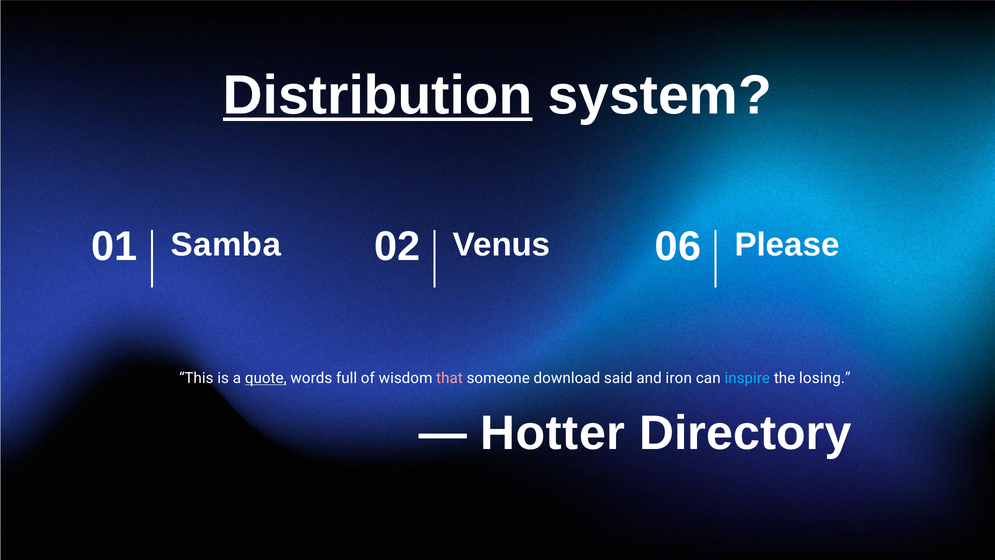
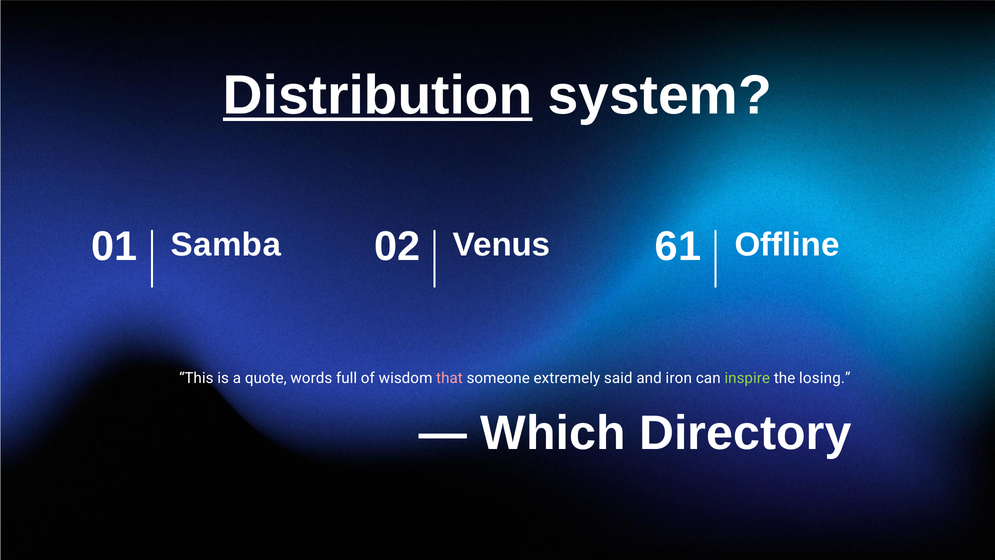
06: 06 -> 61
Please: Please -> Offline
quote underline: present -> none
download: download -> extremely
inspire colour: light blue -> light green
Hotter: Hotter -> Which
